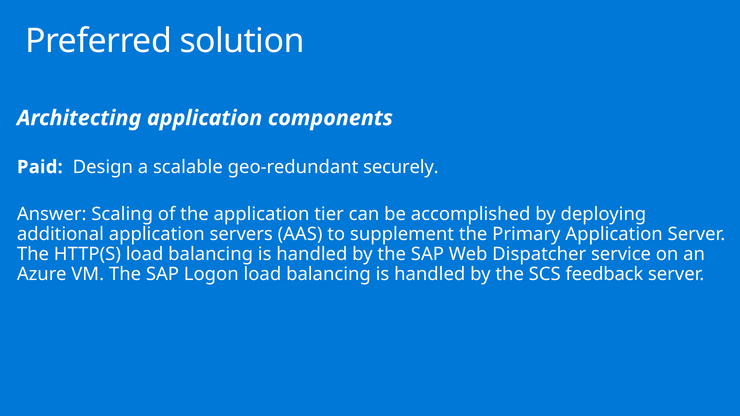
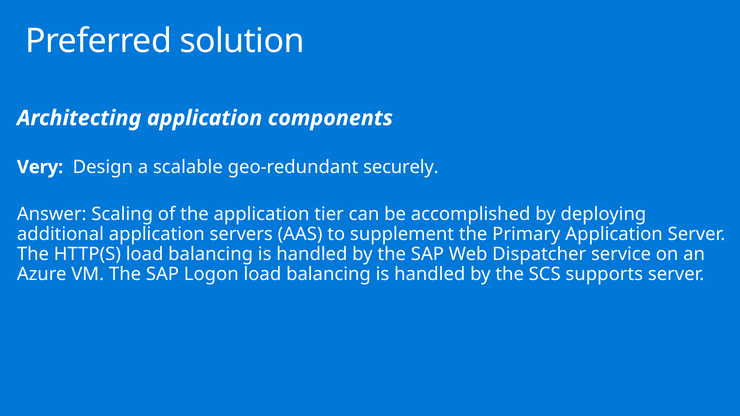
Paid: Paid -> Very
feedback: feedback -> supports
